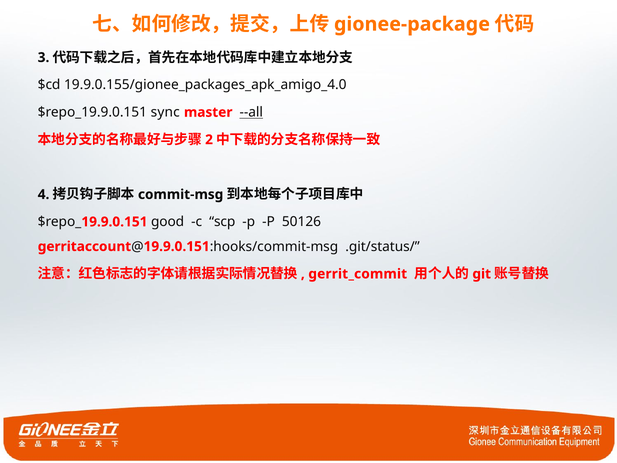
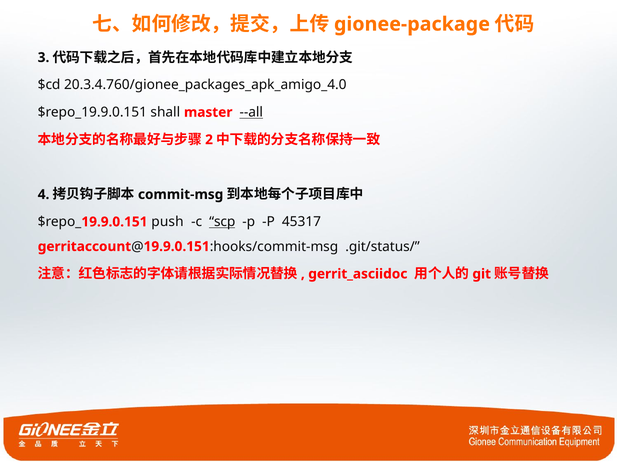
19.9.0.155/gionee_packages_apk_amigo_4.0: 19.9.0.155/gionee_packages_apk_amigo_4.0 -> 20.3.4.760/gionee_packages_apk_amigo_4.0
sync: sync -> shall
good: good -> push
scp underline: none -> present
50126: 50126 -> 45317
gerrit_commit: gerrit_commit -> gerrit_asciidoc
